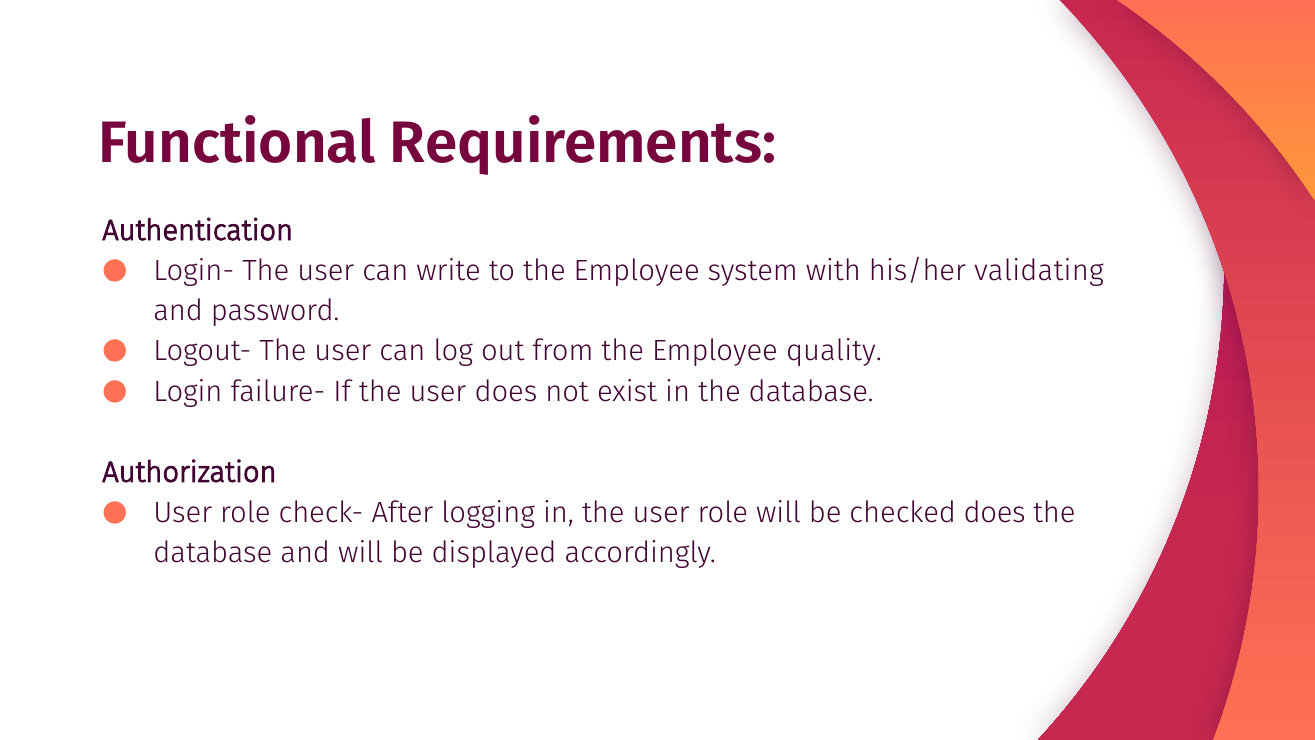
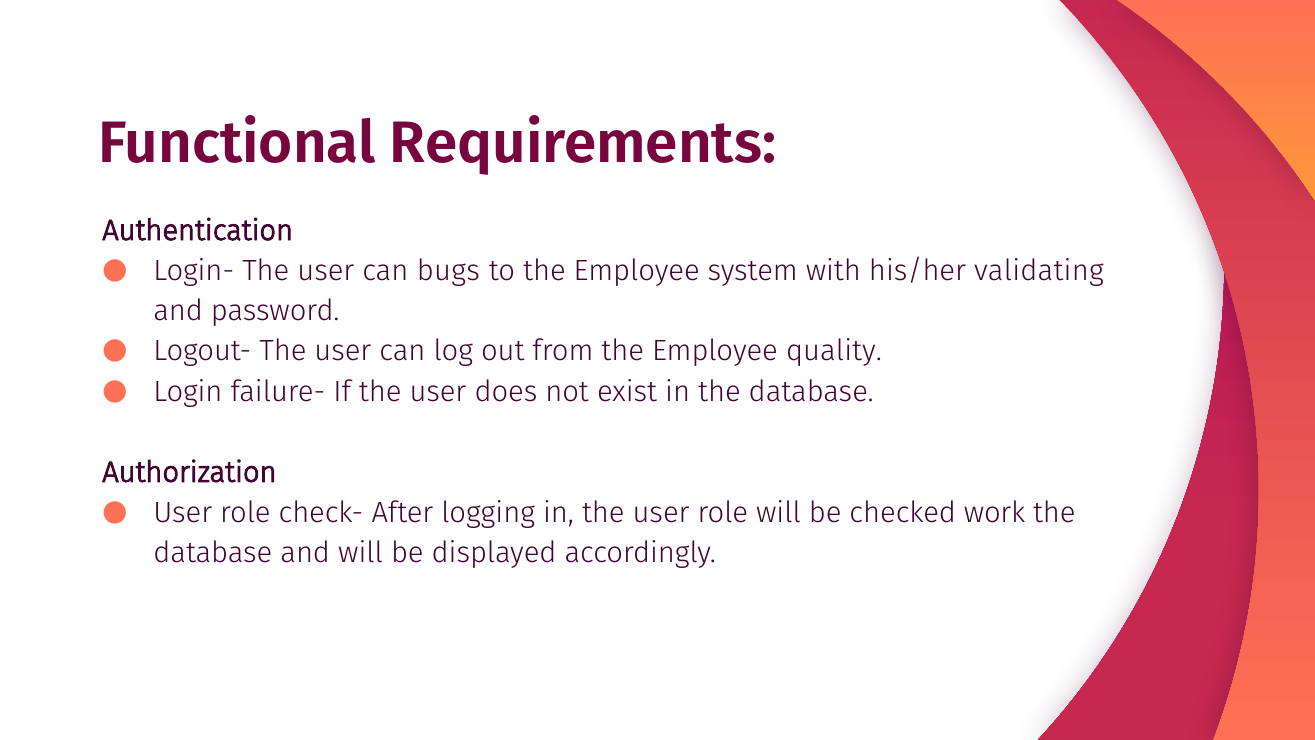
write: write -> bugs
checked does: does -> work
